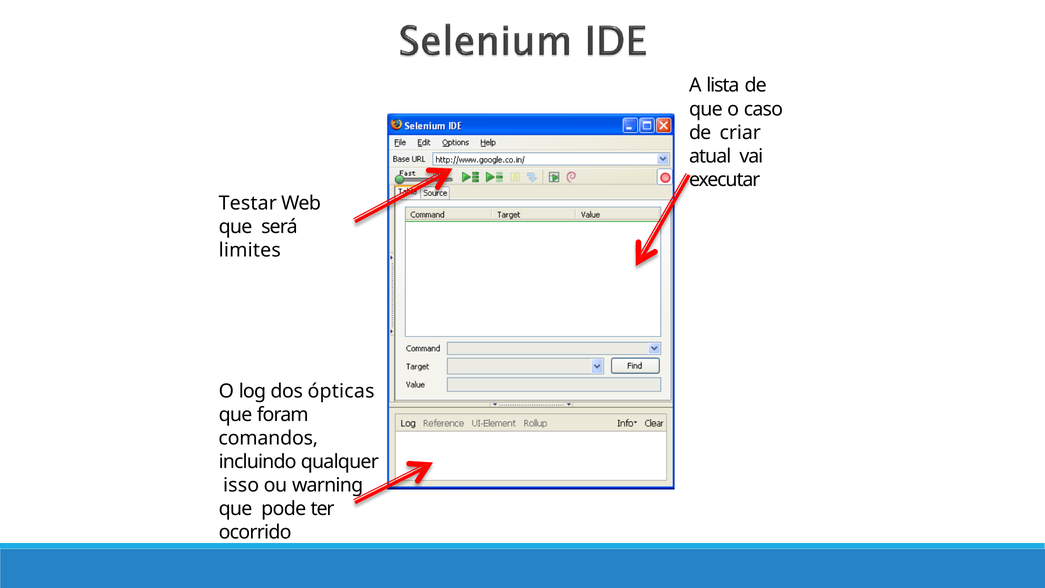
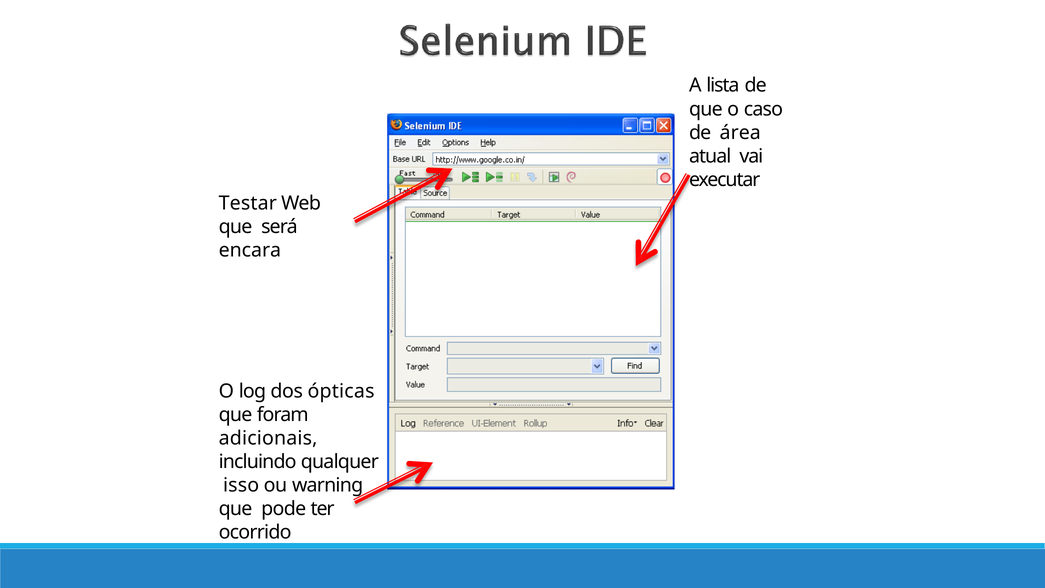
criar: criar -> área
limites: limites -> encara
comandos: comandos -> adicionais
